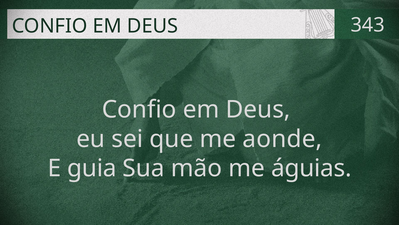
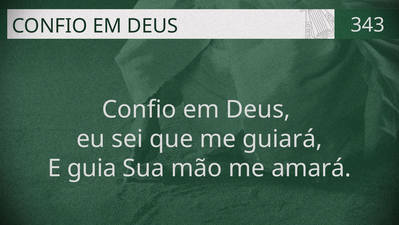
aonde: aonde -> guiará
águias: águias -> amará
